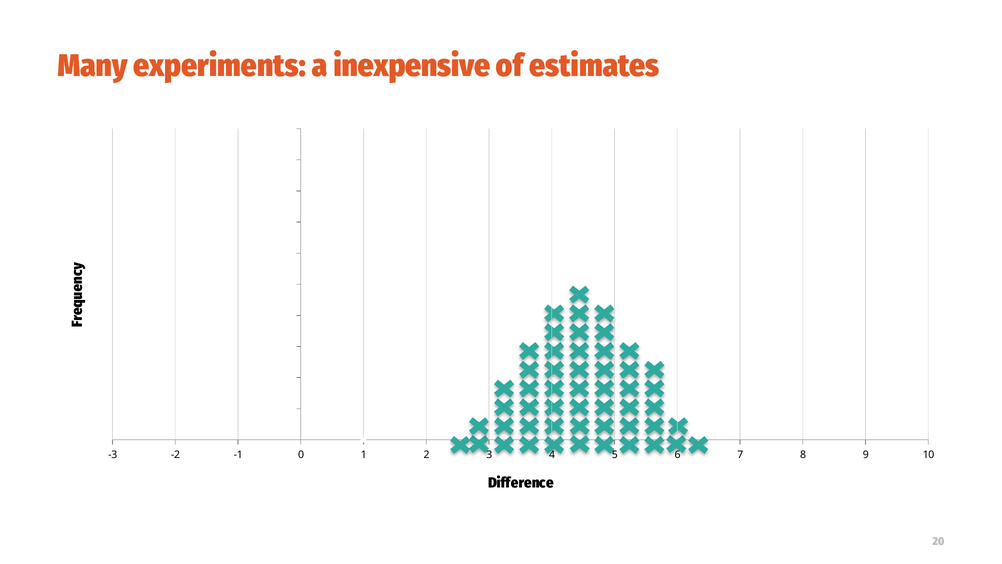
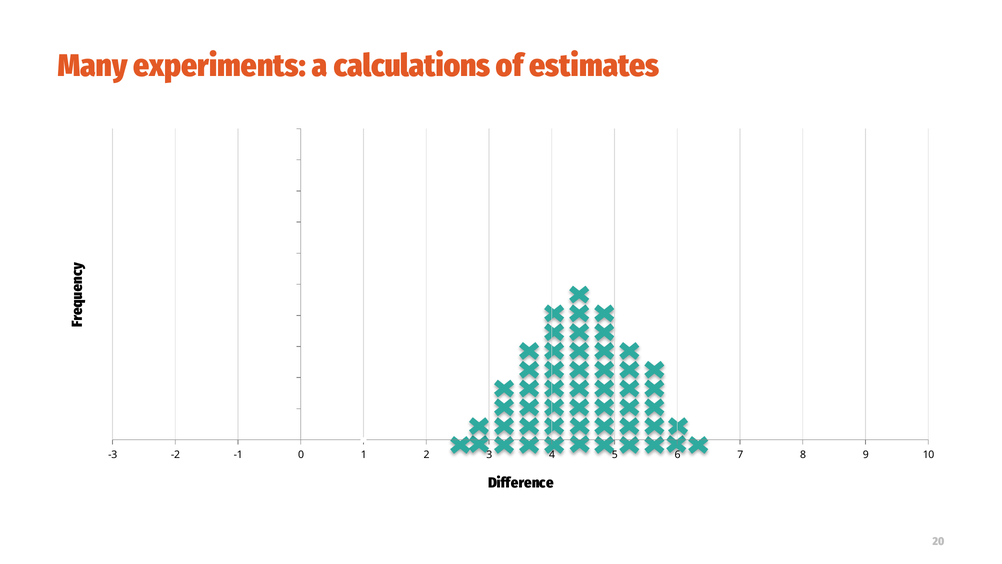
inexpensive: inexpensive -> calculations
